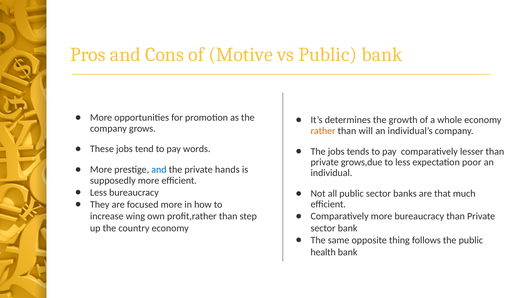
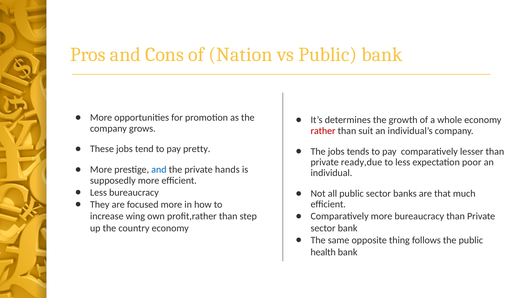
Motive: Motive -> Nation
rather colour: orange -> red
will: will -> suit
words: words -> pretty
grows,due: grows,due -> ready,due
